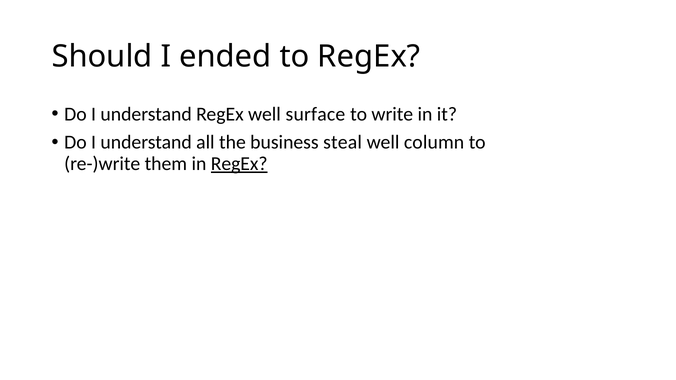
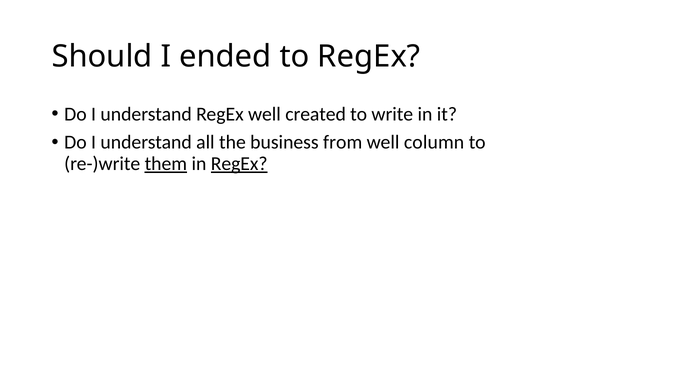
surface: surface -> created
steal: steal -> from
them underline: none -> present
